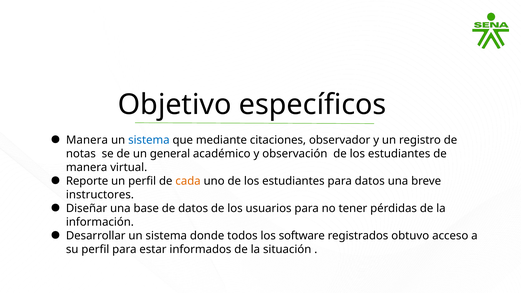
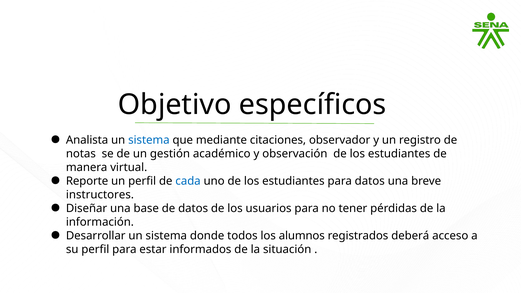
Manera at (87, 140): Manera -> Analista
general: general -> gestión
cada colour: orange -> blue
software: software -> alumnos
obtuvo: obtuvo -> deberá
